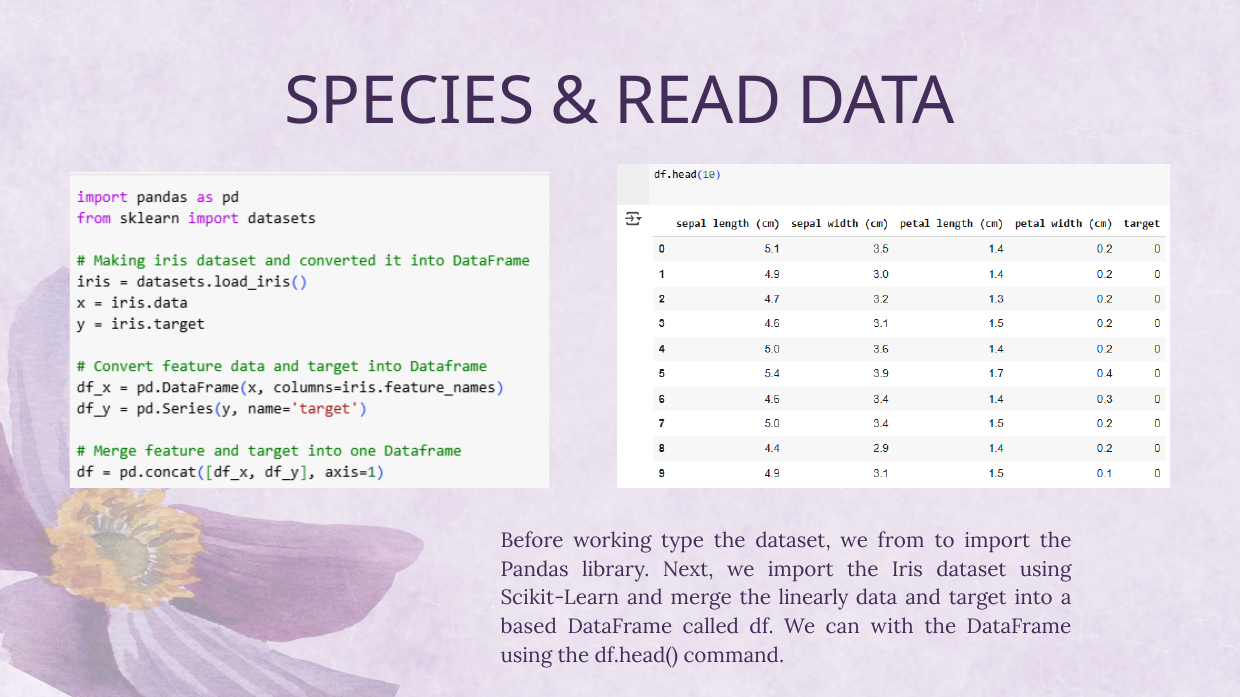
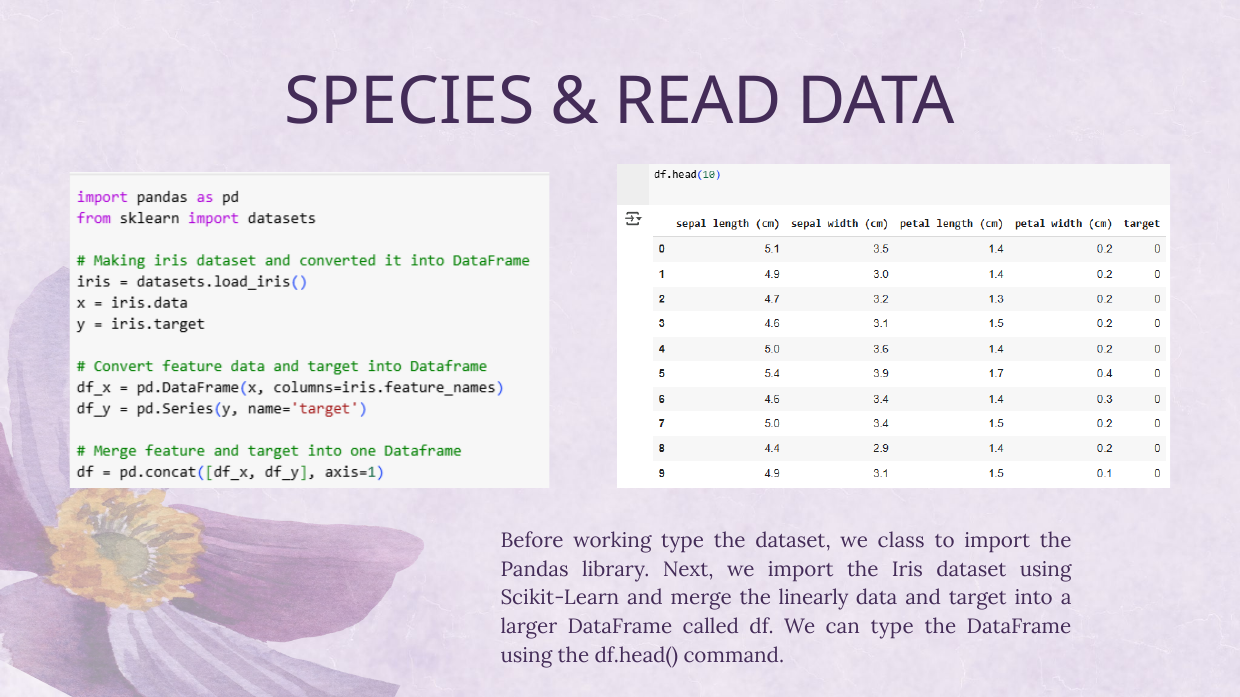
from: from -> class
based: based -> larger
can with: with -> type
